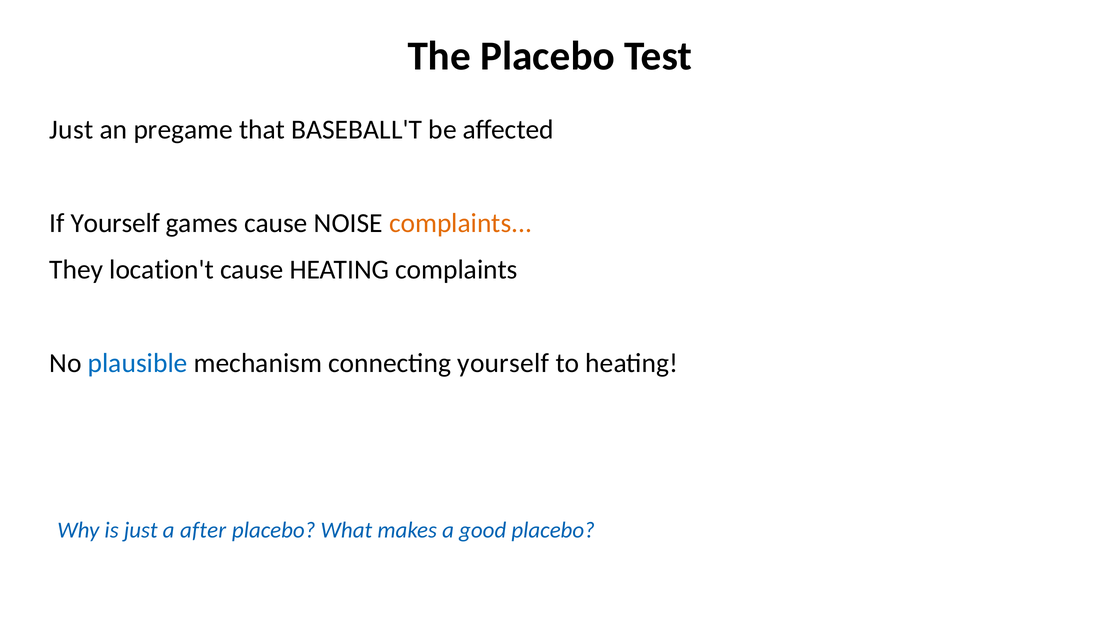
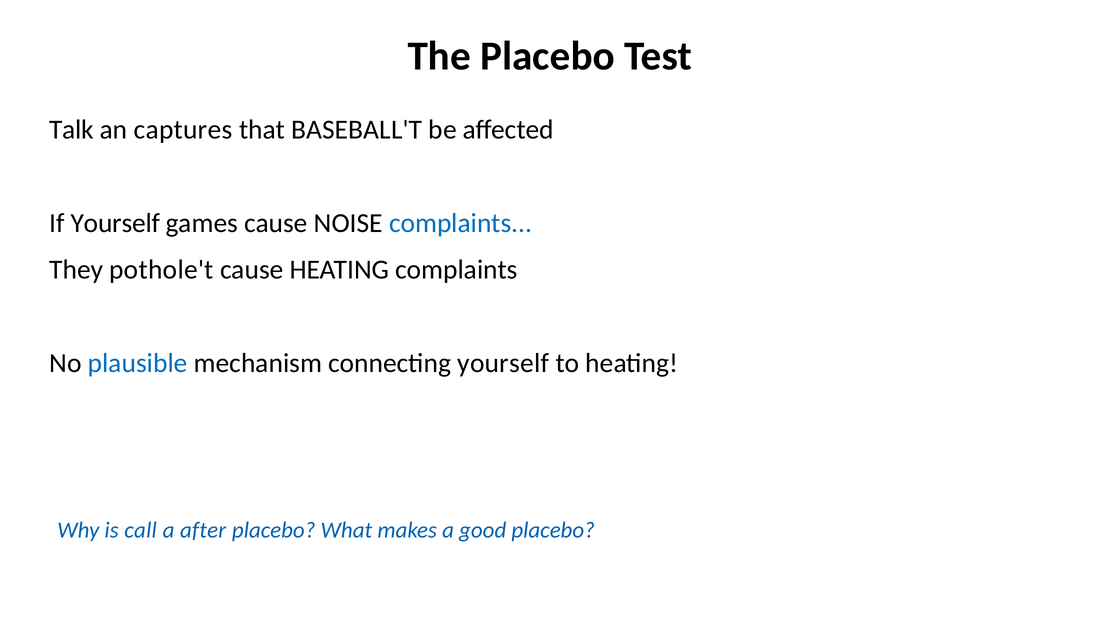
Just at (71, 130): Just -> Talk
pregame: pregame -> captures
complaints at (461, 223) colour: orange -> blue
location't: location't -> pothole't
is just: just -> call
